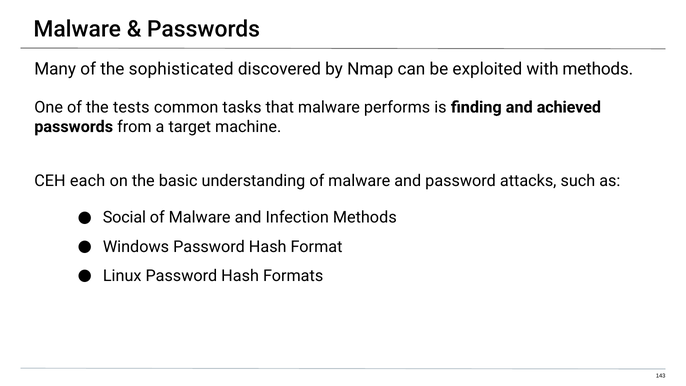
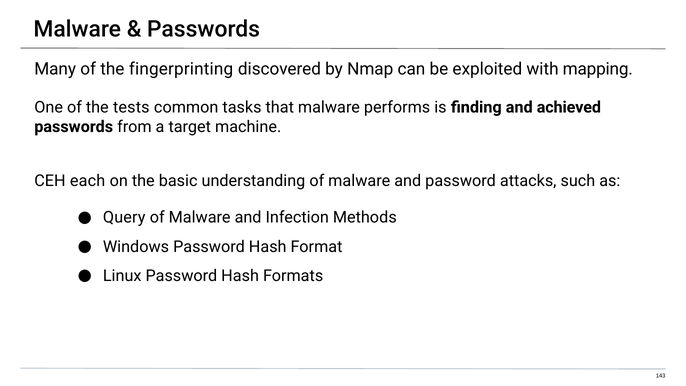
sophisticated: sophisticated -> fingerprinting
with methods: methods -> mapping
Social: Social -> Query
